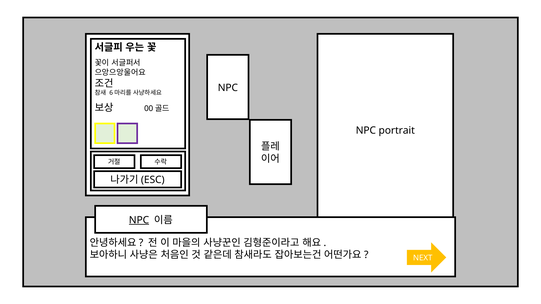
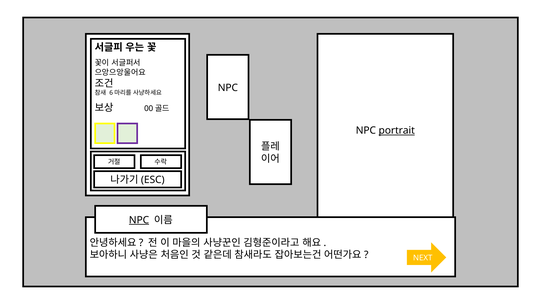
portrait underline: none -> present
